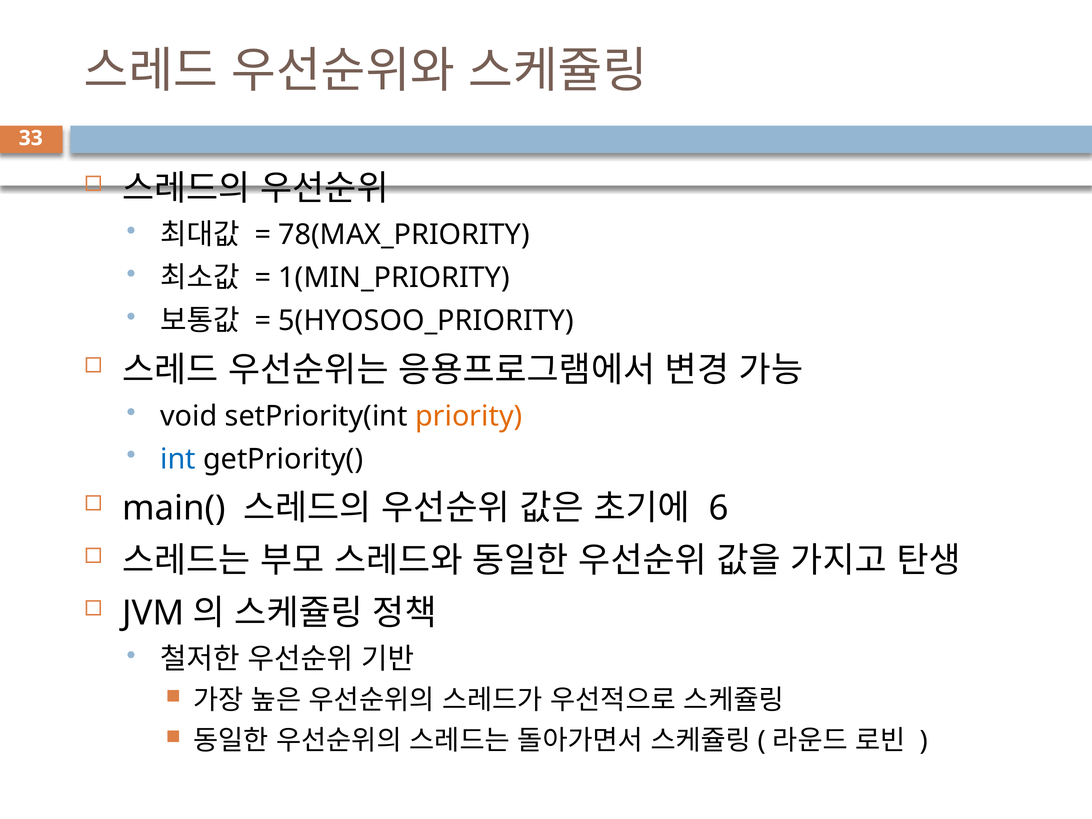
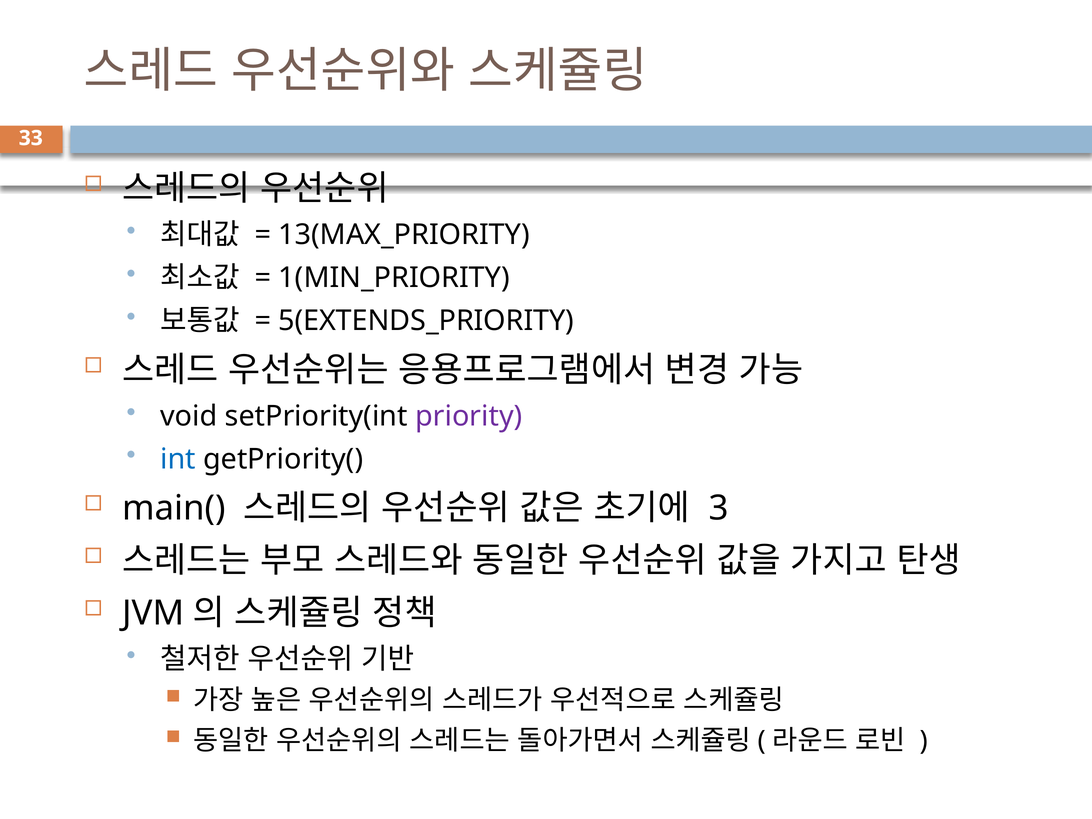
78(MAX_PRIORITY: 78(MAX_PRIORITY -> 13(MAX_PRIORITY
5(HYOSOO_PRIORITY: 5(HYOSOO_PRIORITY -> 5(EXTENDS_PRIORITY
priority colour: orange -> purple
6: 6 -> 3
